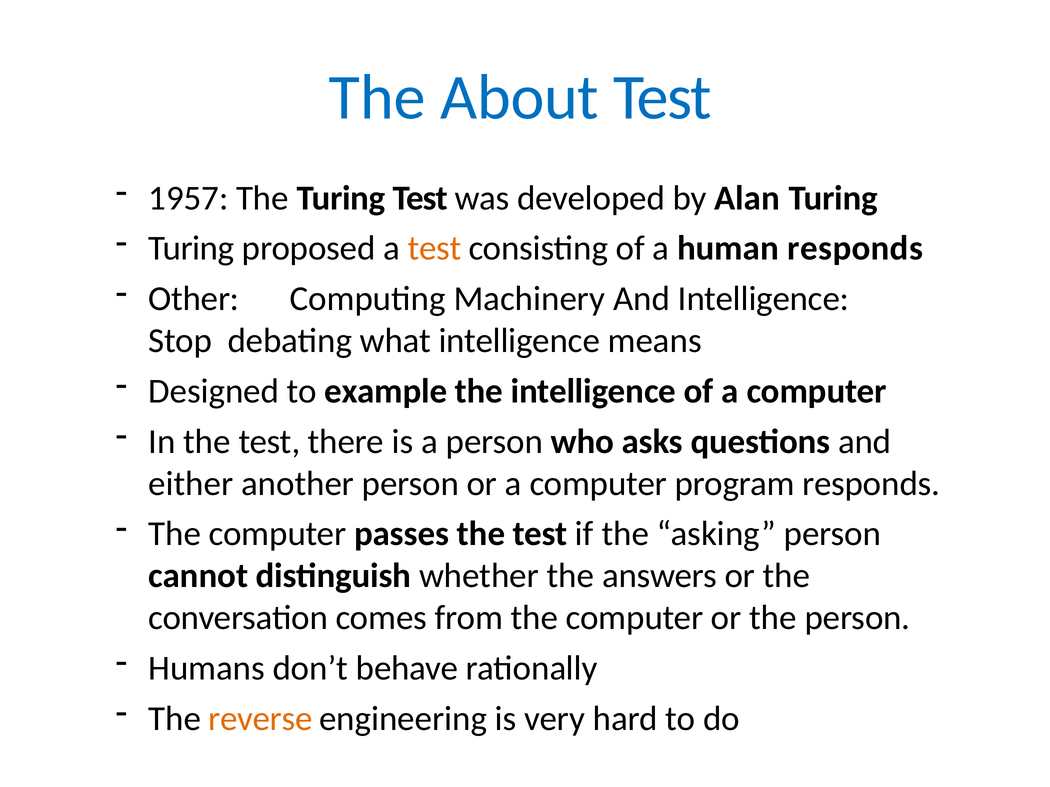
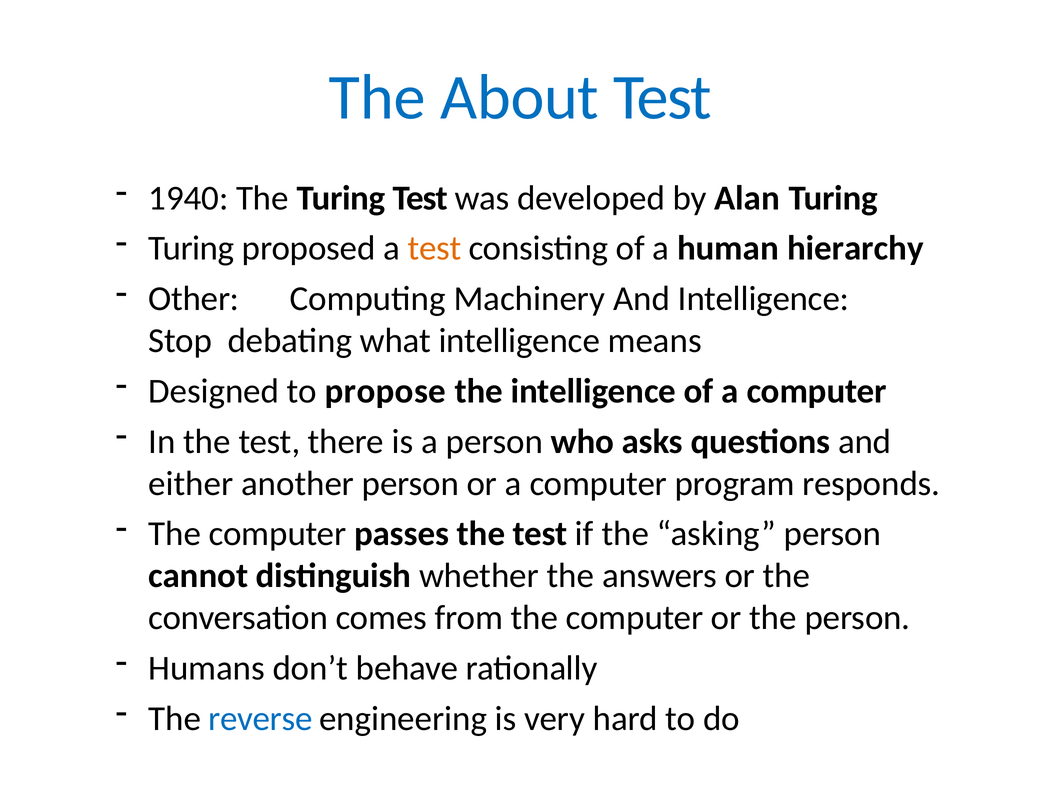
1957: 1957 -> 1940
human responds: responds -> hierarchy
example: example -> propose
reverse colour: orange -> blue
